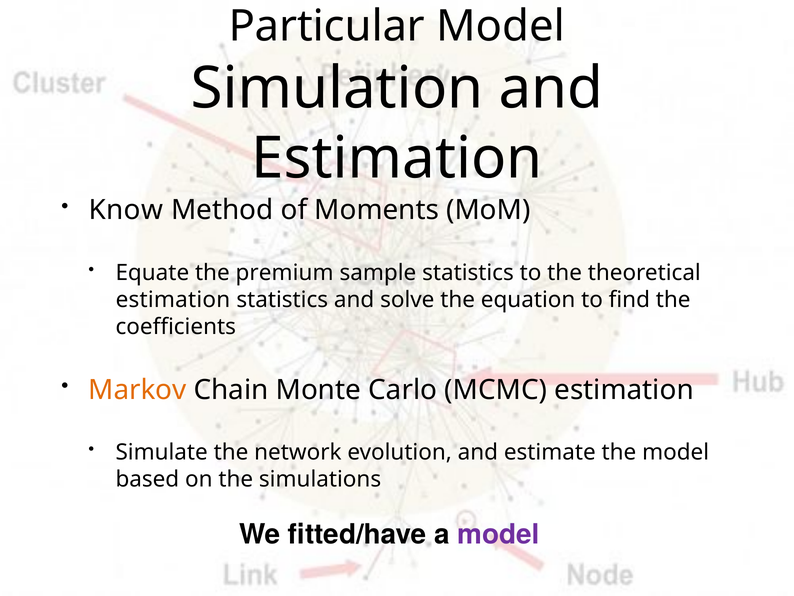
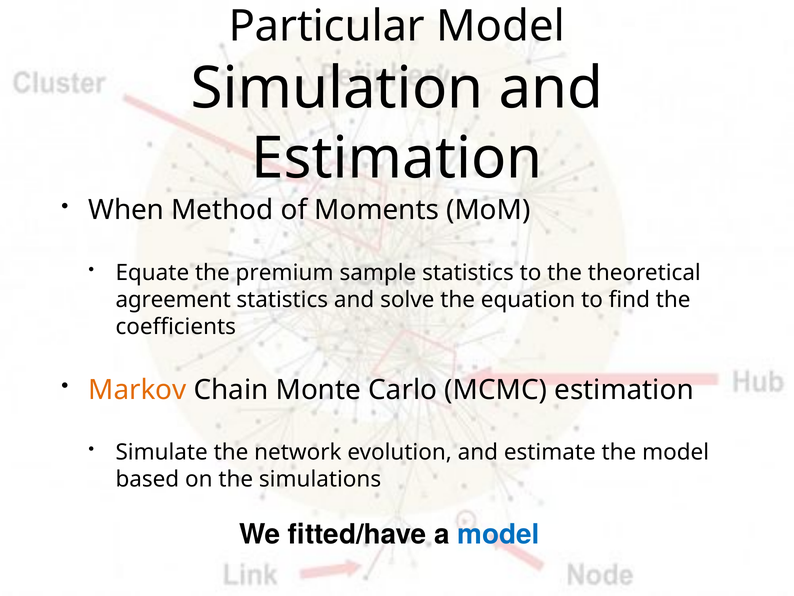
Know: Know -> When
estimation at (173, 299): estimation -> agreement
model at (498, 534) colour: purple -> blue
